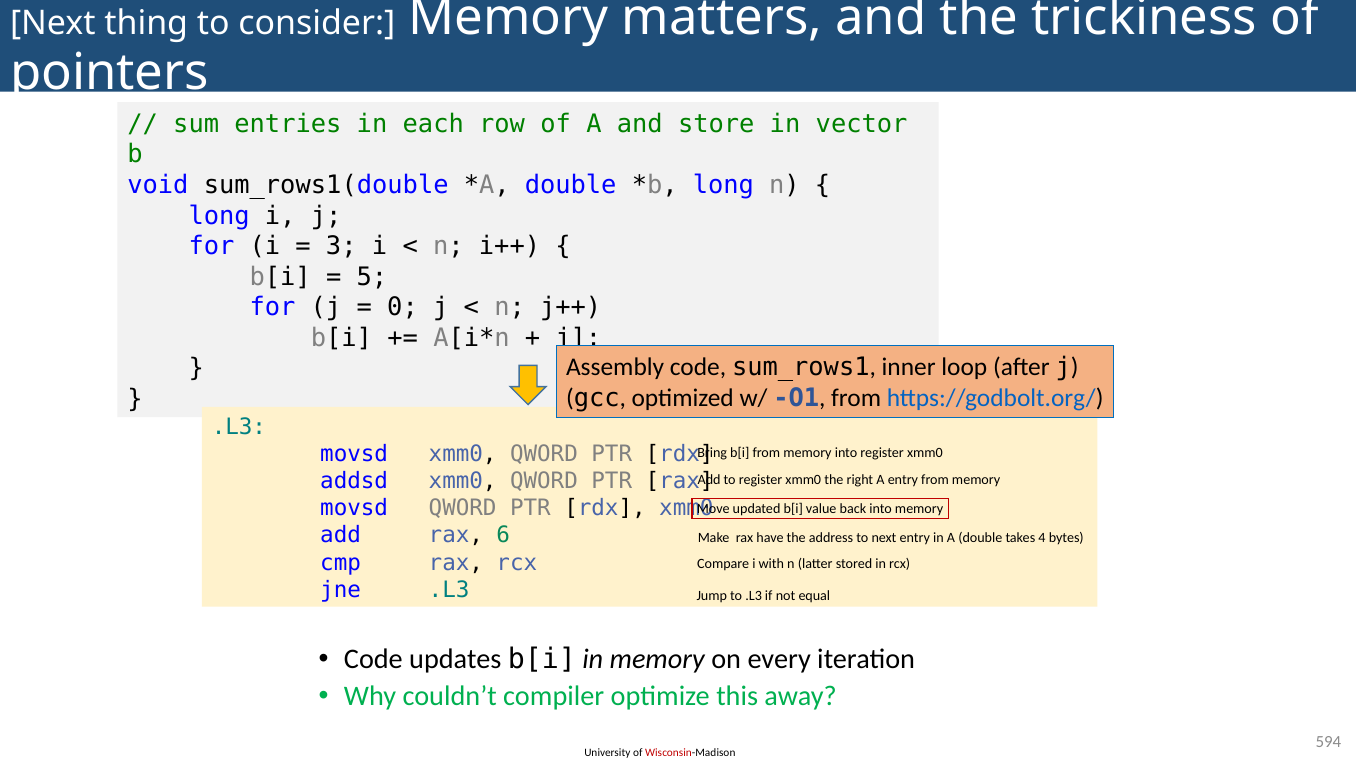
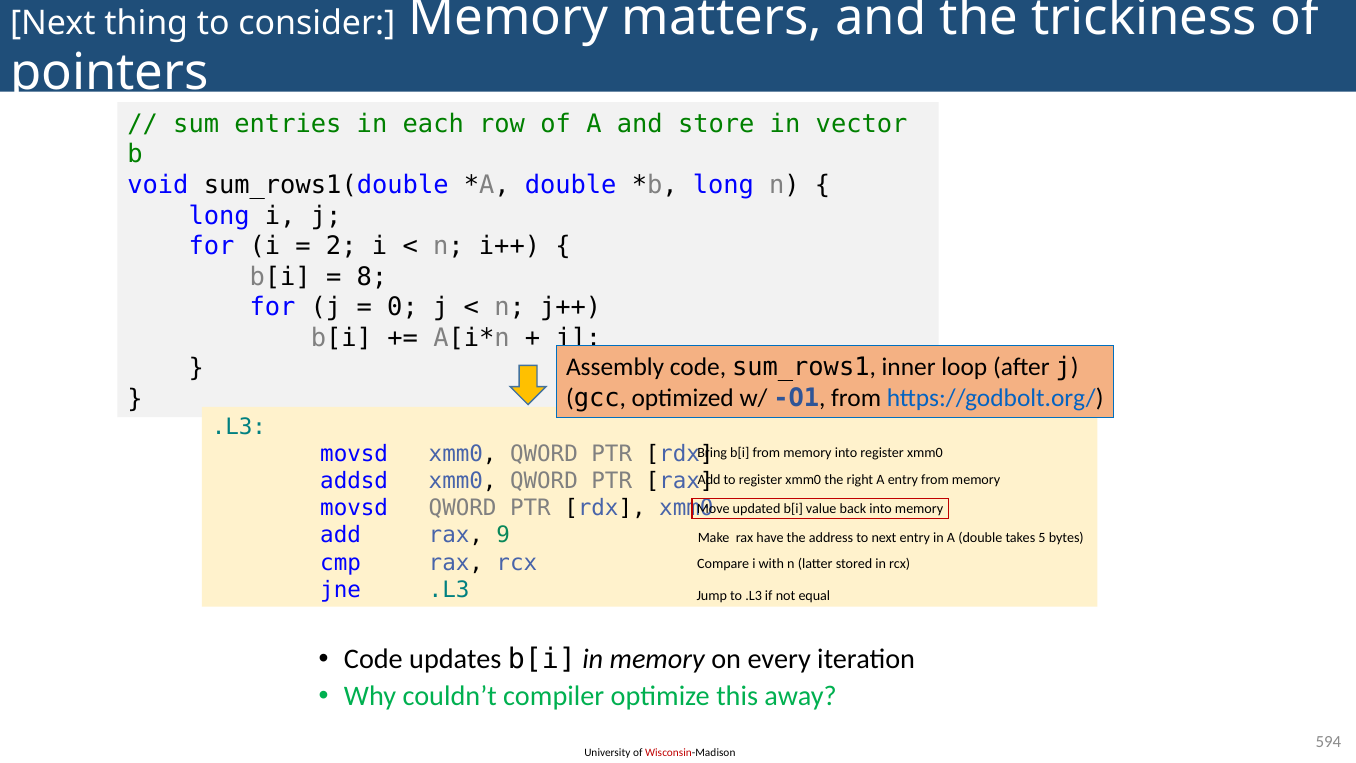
3: 3 -> 2
5: 5 -> 8
6: 6 -> 9
4: 4 -> 5
